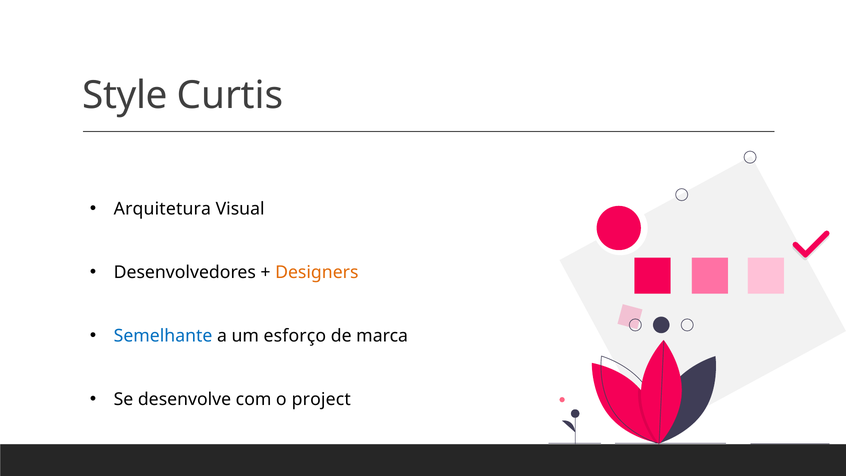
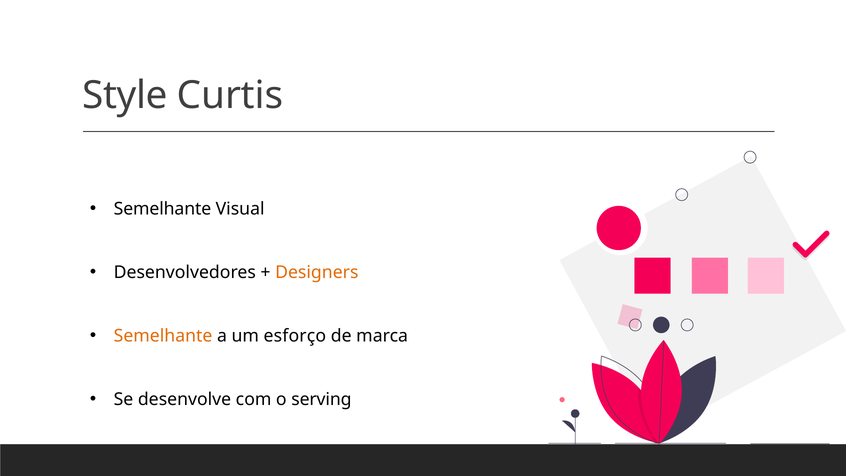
Arquitetura at (162, 209): Arquitetura -> Semelhante
Semelhante at (163, 336) colour: blue -> orange
project: project -> serving
